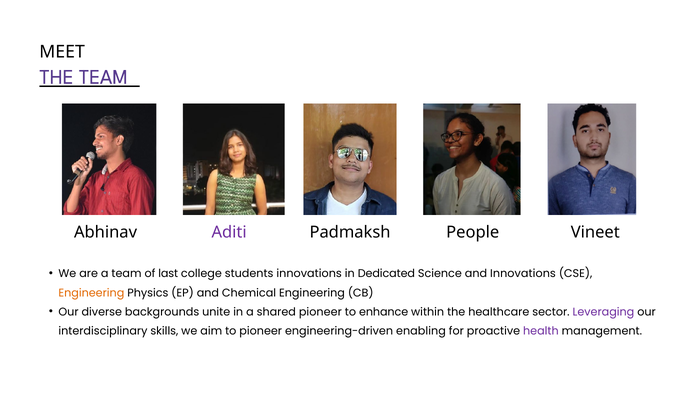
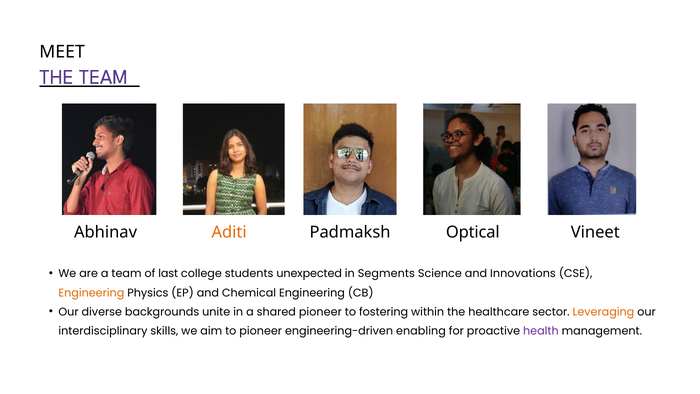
Aditi colour: purple -> orange
People: People -> Optical
students innovations: innovations -> unexpected
Dedicated: Dedicated -> Segments
enhance: enhance -> fostering
Leveraging colour: purple -> orange
